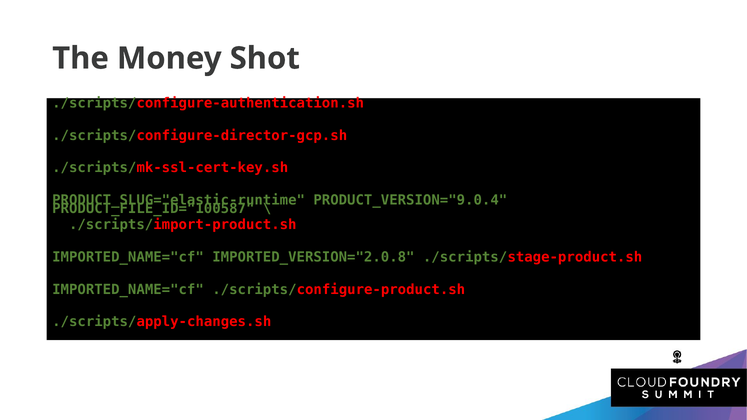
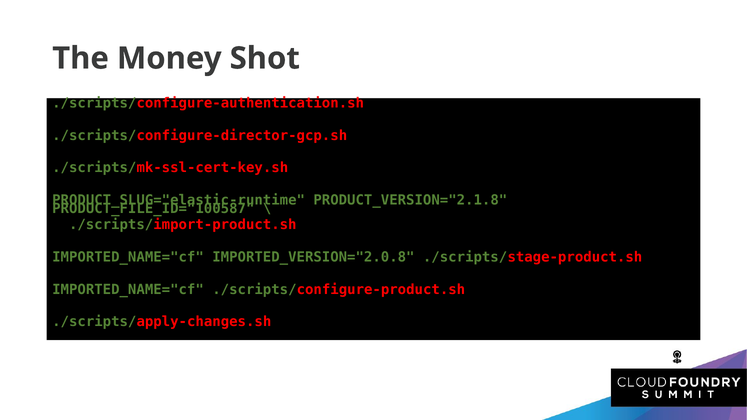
PRODUCT_VERSION="9.0.4: PRODUCT_VERSION="9.0.4 -> PRODUCT_VERSION="2.1.8
